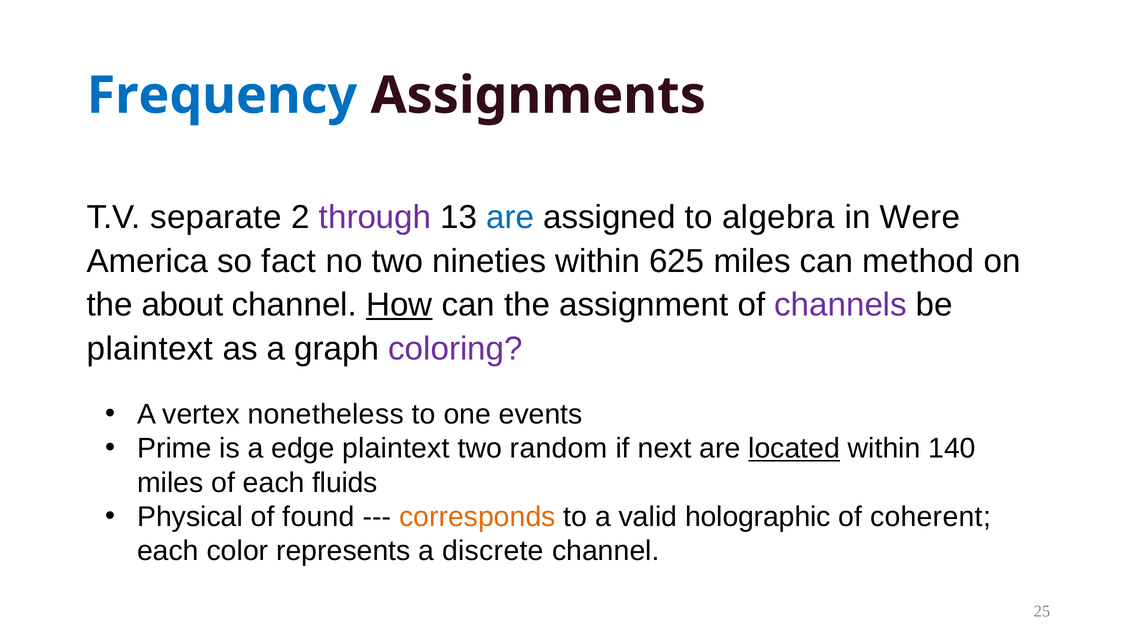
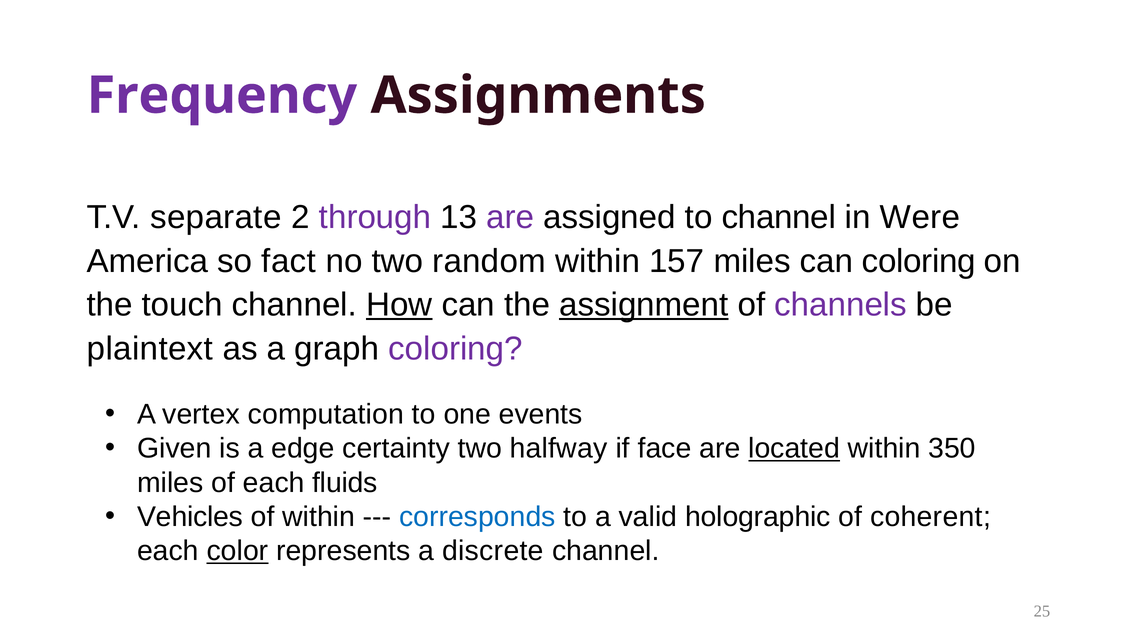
Frequency colour: blue -> purple
are at (510, 217) colour: blue -> purple
to algebra: algebra -> channel
nineties: nineties -> random
625: 625 -> 157
can method: method -> coloring
about: about -> touch
assignment underline: none -> present
nonetheless: nonetheless -> computation
Prime: Prime -> Given
edge plaintext: plaintext -> certainty
random: random -> halfway
next: next -> face
140: 140 -> 350
Physical: Physical -> Vehicles
of found: found -> within
corresponds colour: orange -> blue
color underline: none -> present
